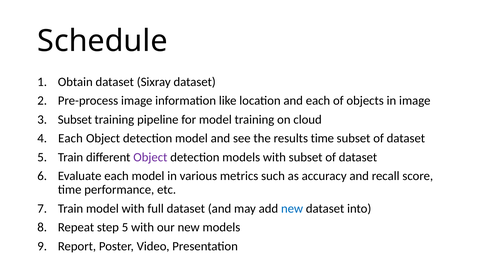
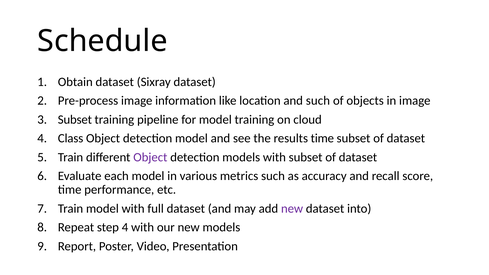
and each: each -> such
Each at (70, 138): Each -> Class
new at (292, 209) colour: blue -> purple
step 5: 5 -> 4
